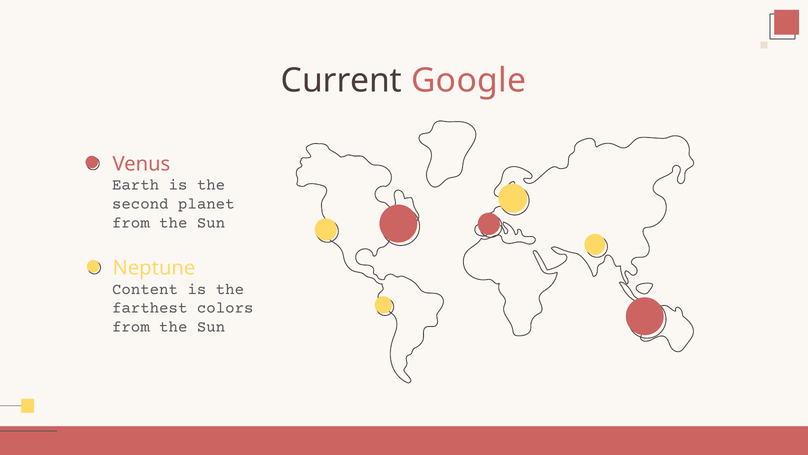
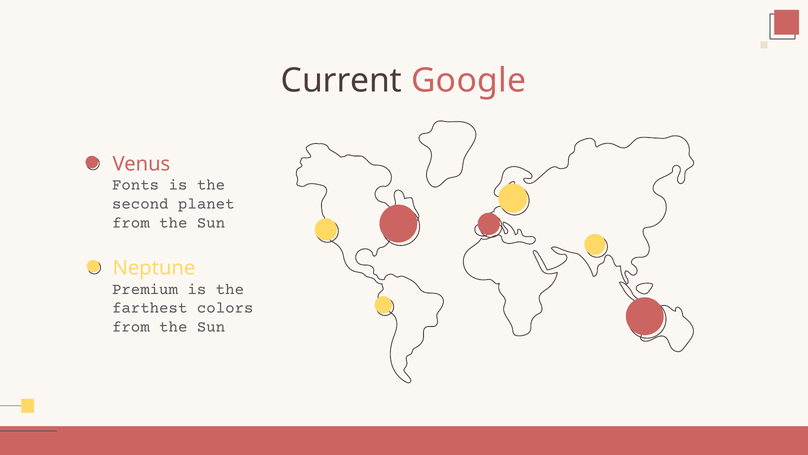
Earth: Earth -> Fonts
Content: Content -> Premium
